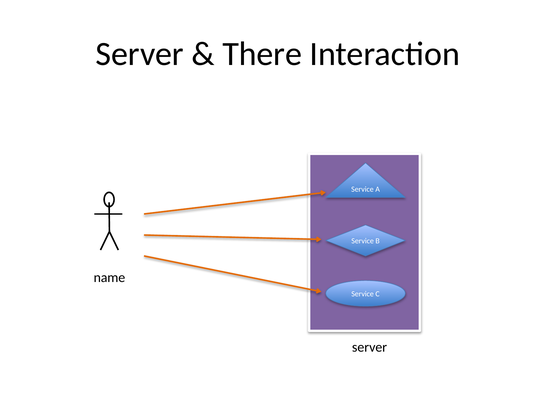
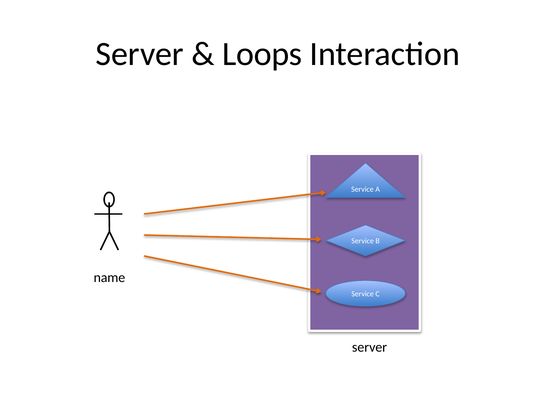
There: There -> Loops
